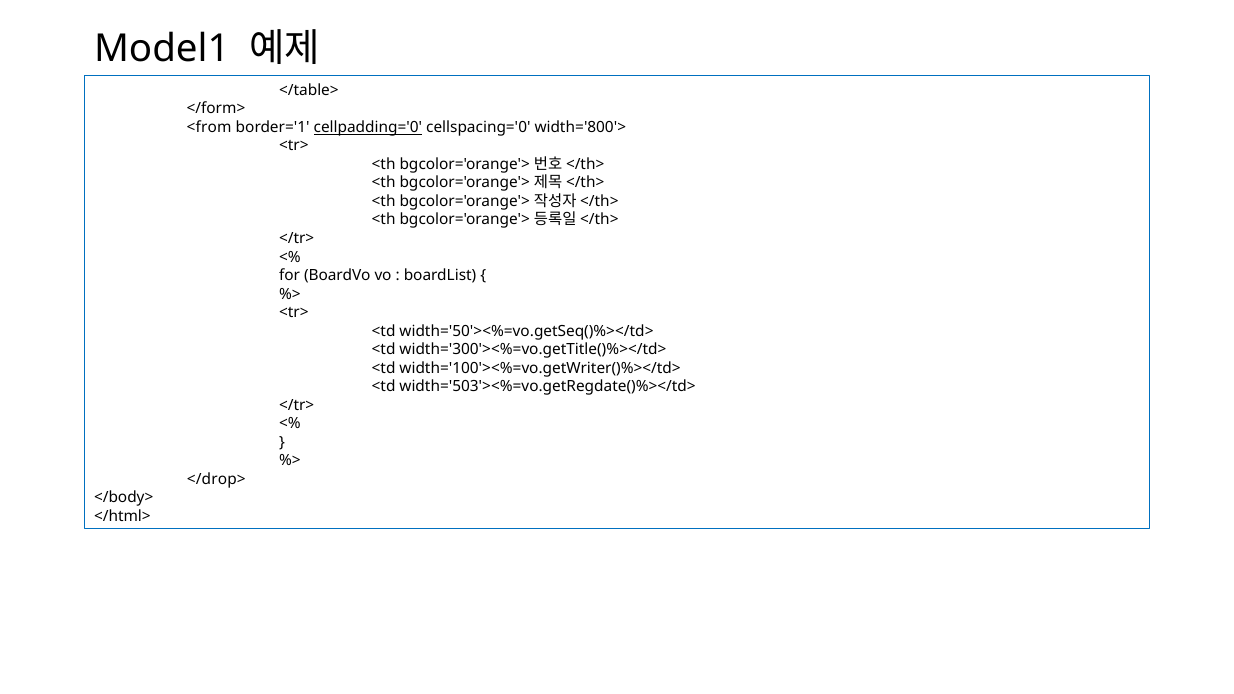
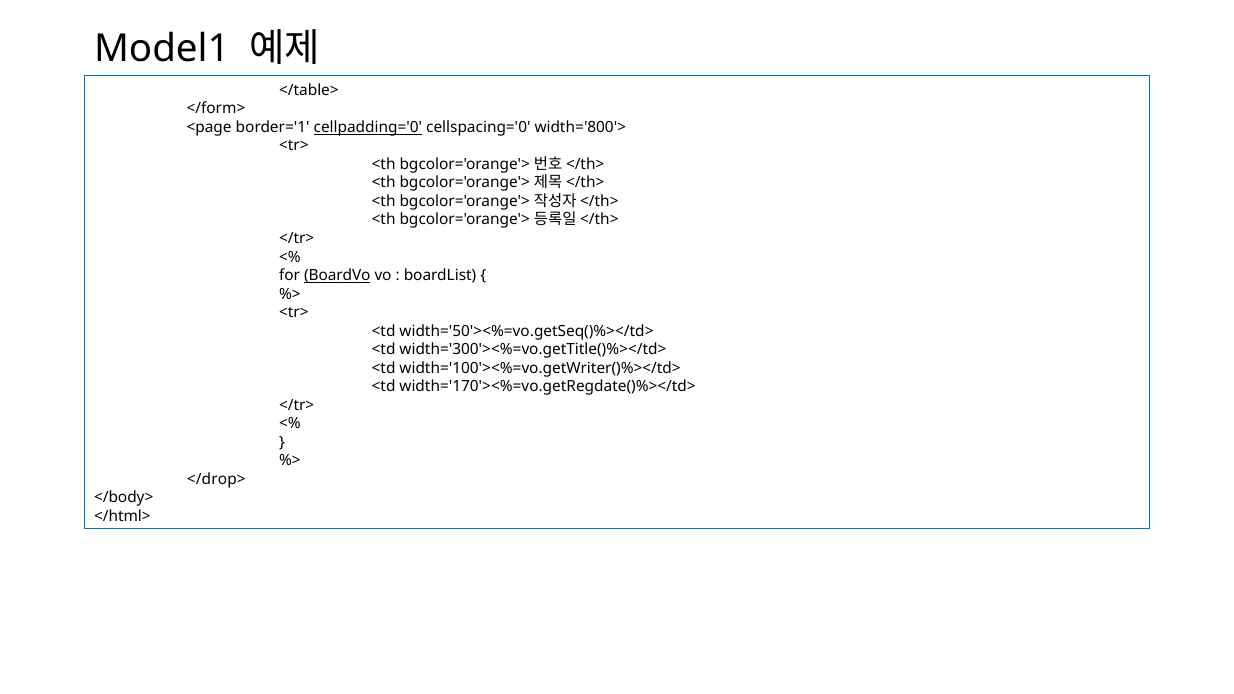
<from: <from -> <page
BoardVo underline: none -> present
width='503'><%=vo.getRegdate()%></td>: width='503'><%=vo.getRegdate()%></td> -> width='170'><%=vo.getRegdate()%></td>
